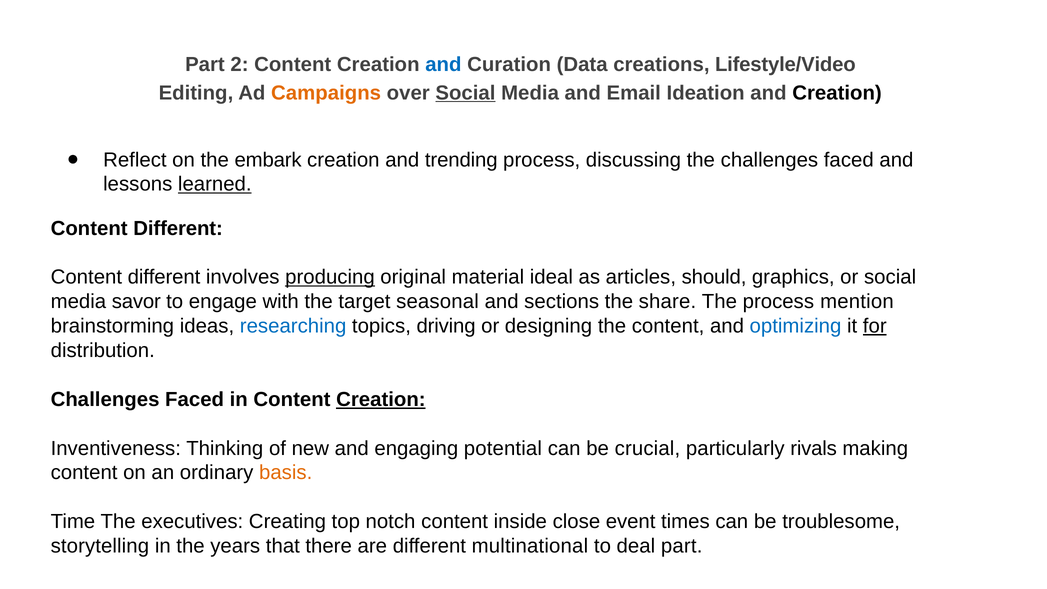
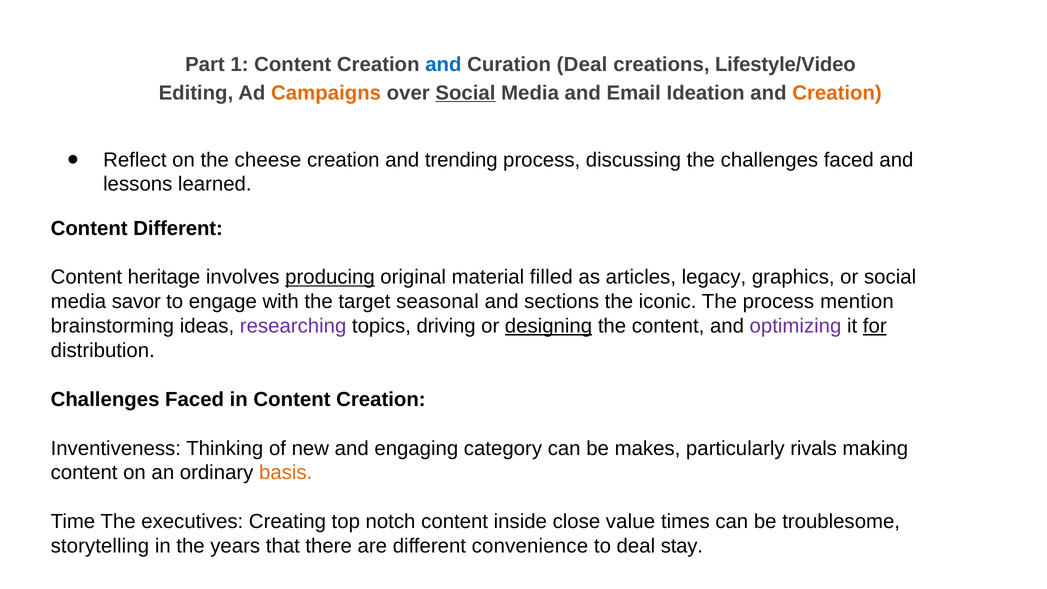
2: 2 -> 1
Curation Data: Data -> Deal
Creation at (837, 93) colour: black -> orange
embark: embark -> cheese
learned underline: present -> none
different at (164, 277): different -> heritage
ideal: ideal -> filled
should: should -> legacy
share: share -> iconic
researching colour: blue -> purple
designing underline: none -> present
optimizing colour: blue -> purple
Creation at (381, 399) underline: present -> none
potential: potential -> category
crucial: crucial -> makes
event: event -> value
multinational: multinational -> convenience
deal part: part -> stay
